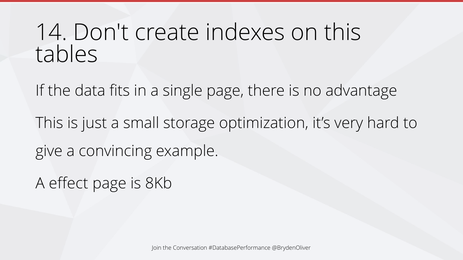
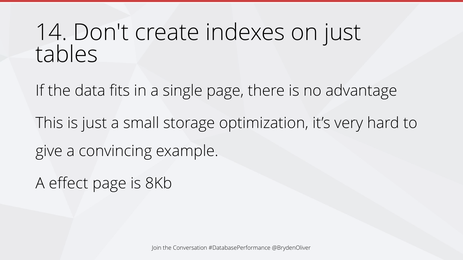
on this: this -> just
